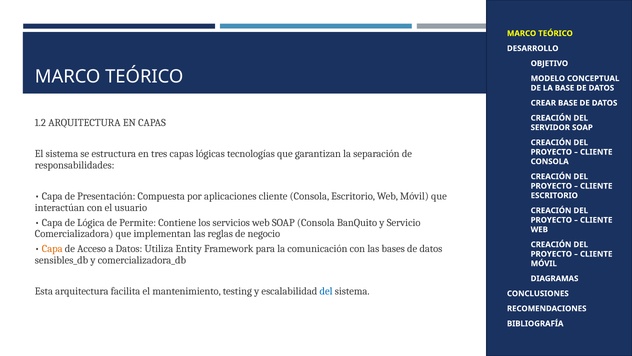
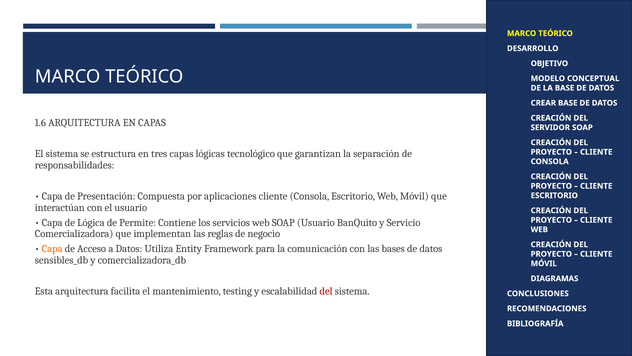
1.2: 1.2 -> 1.6
tecnologías: tecnologías -> tecnológico
SOAP Consola: Consola -> Usuario
del at (326, 291) colour: blue -> red
